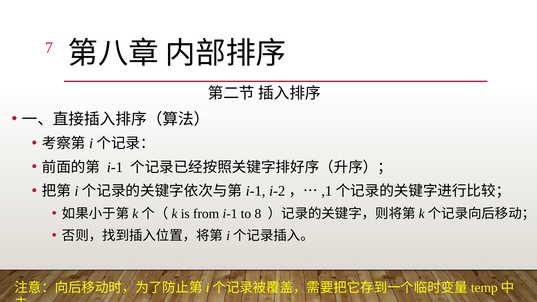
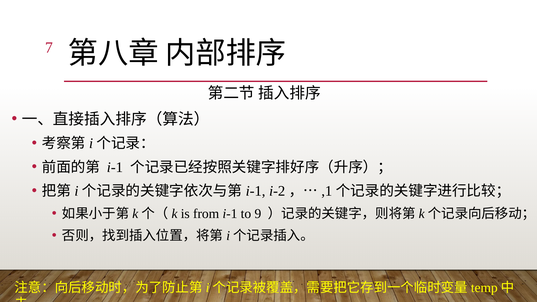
8: 8 -> 9
